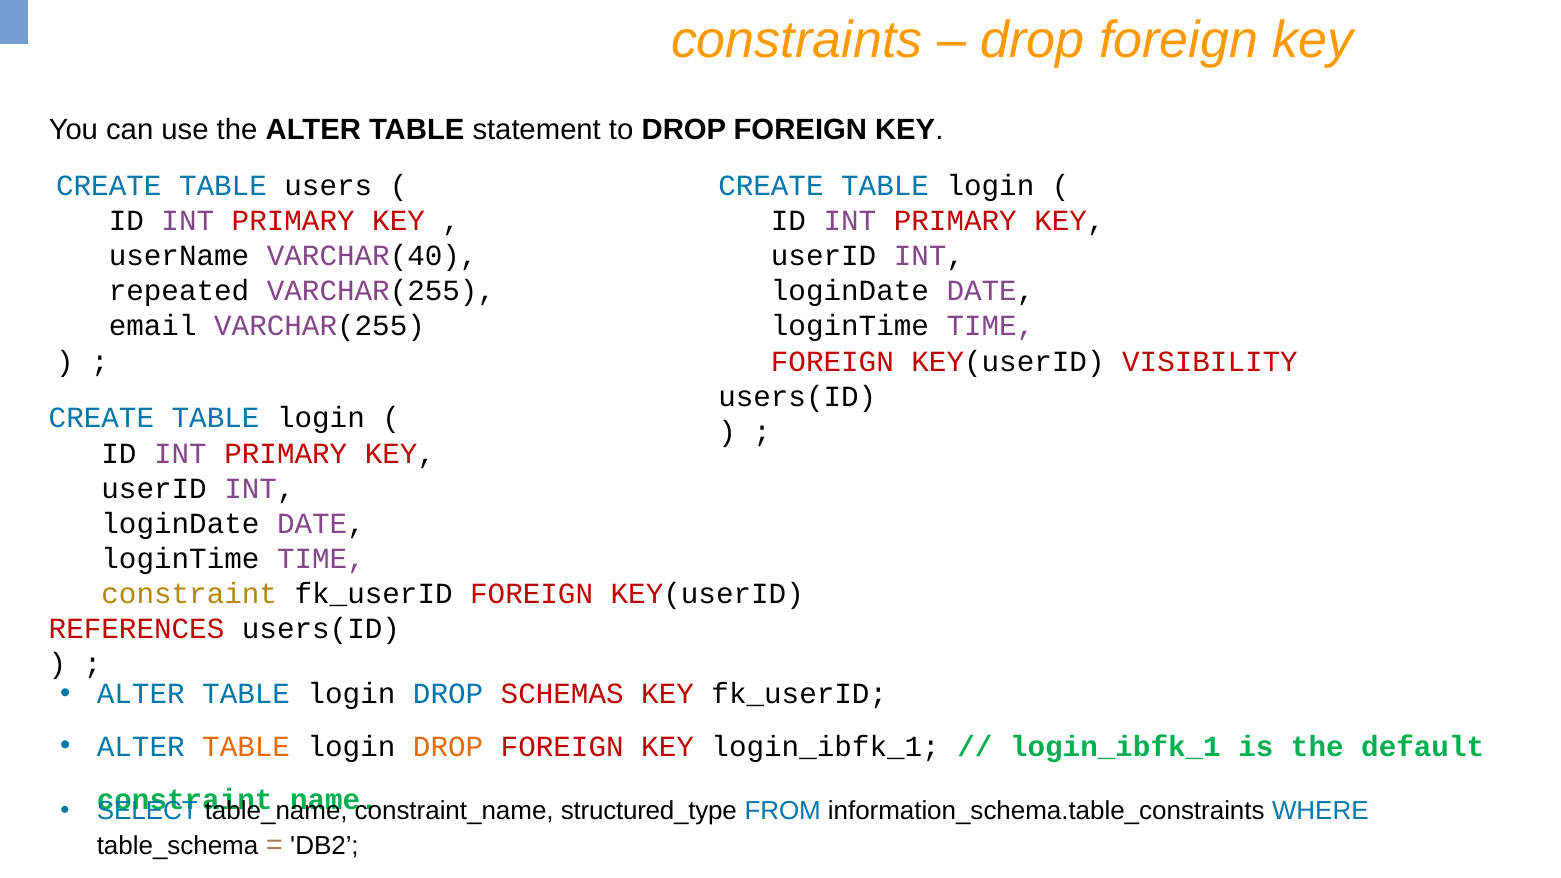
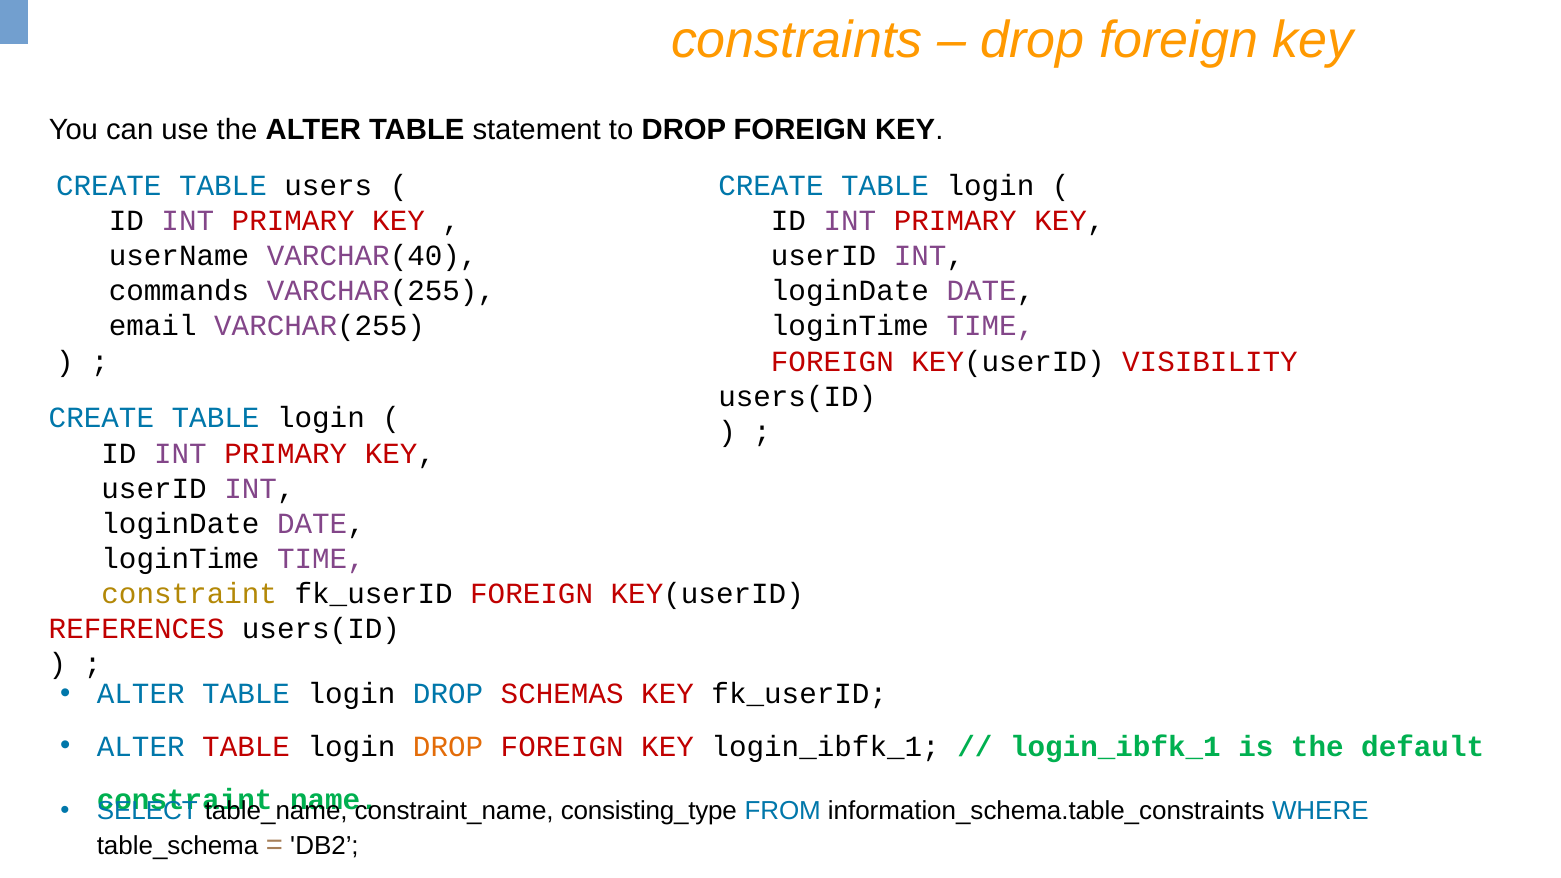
repeated: repeated -> commands
TABLE at (246, 747) colour: orange -> red
structured_type: structured_type -> consisting_type
